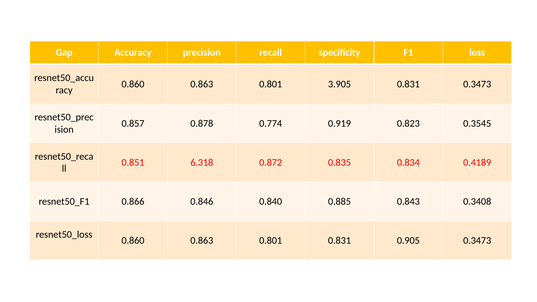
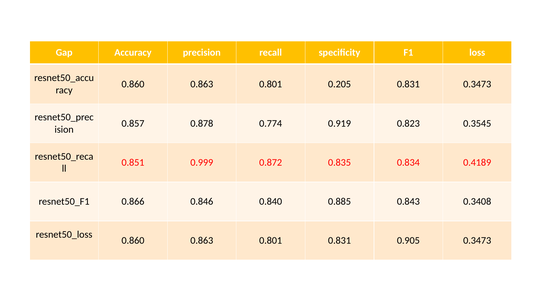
3.905: 3.905 -> 0.205
6.318: 6.318 -> 0.999
